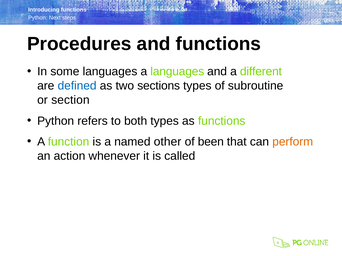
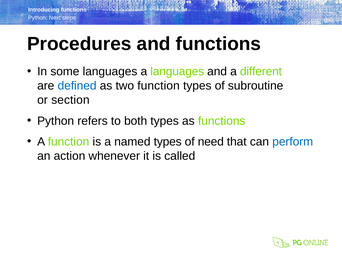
two sections: sections -> function
named other: other -> types
been: been -> need
perform colour: orange -> blue
